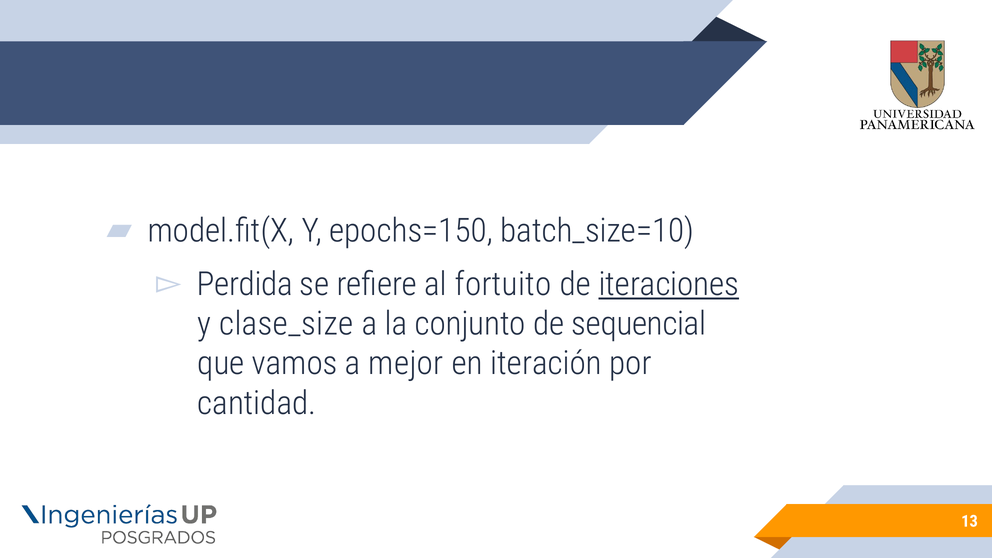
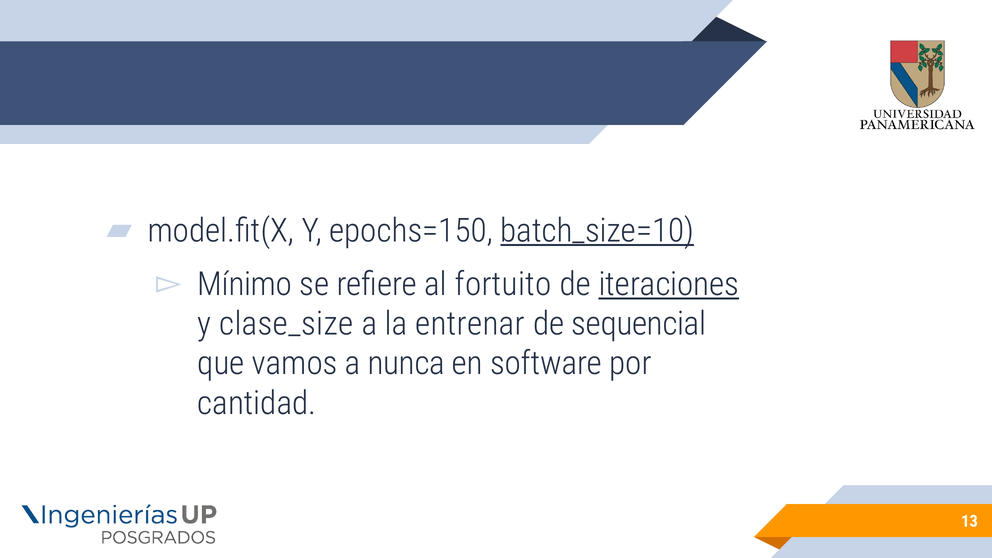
batch_size=10 underline: none -> present
Perdida: Perdida -> Mínimo
conjunto: conjunto -> entrenar
mejor: mejor -> nunca
iteración: iteración -> software
